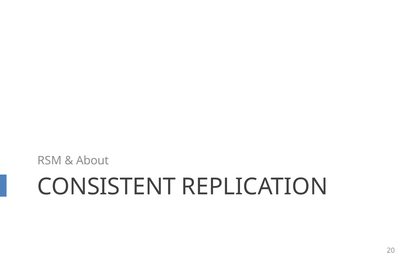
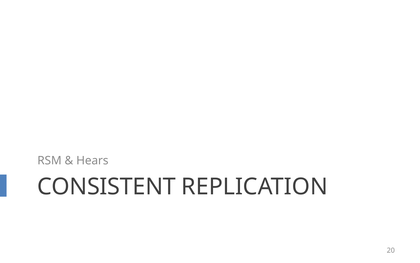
About: About -> Hears
